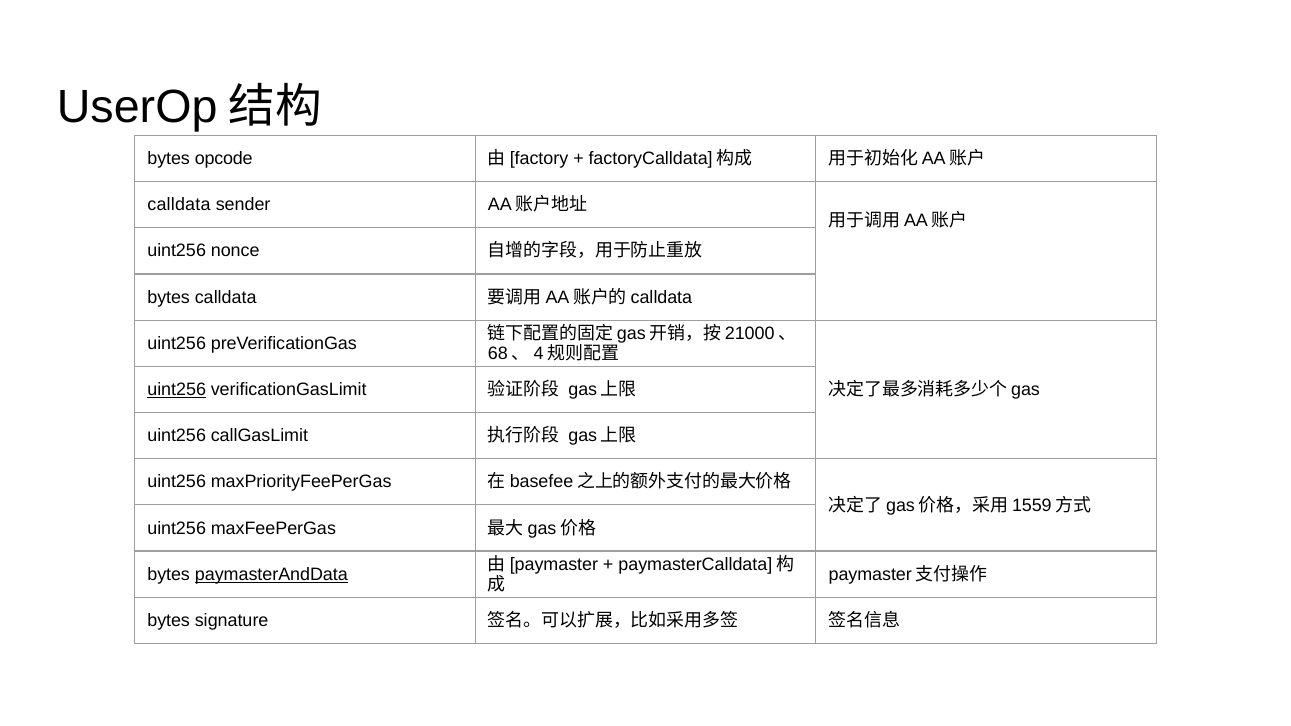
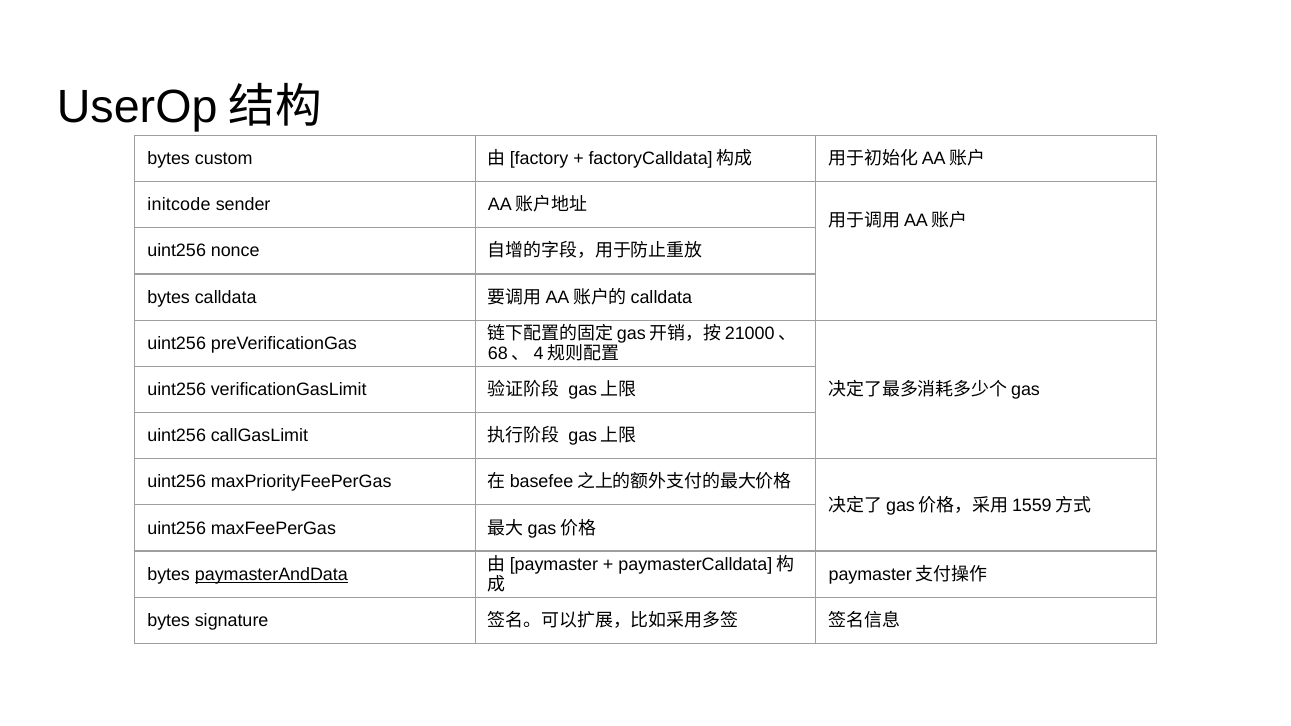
opcode: opcode -> custom
calldata at (179, 205): calldata -> initcode
uint256 at (177, 390) underline: present -> none
